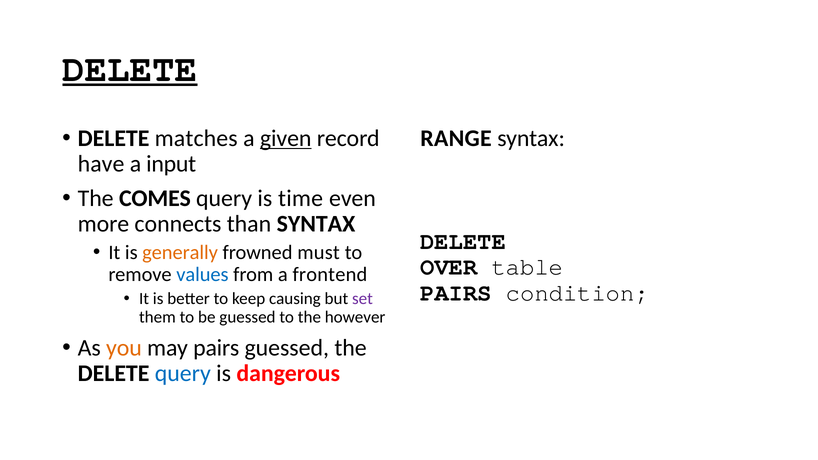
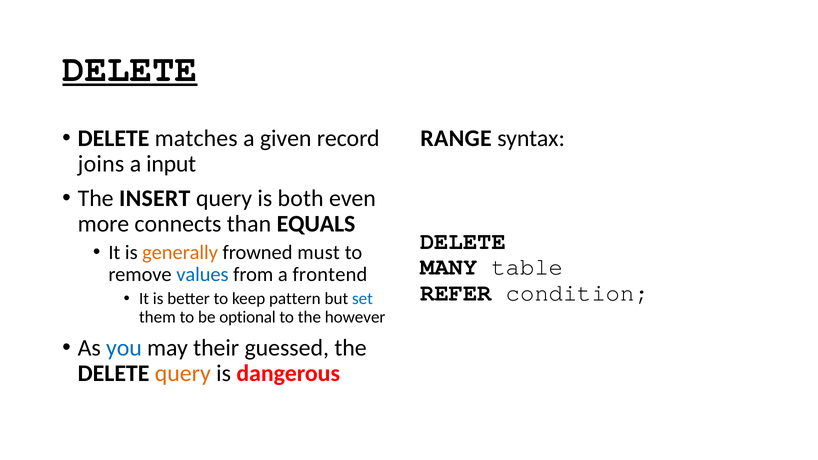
given underline: present -> none
have: have -> joins
COMES: COMES -> INSERT
time: time -> both
than SYNTAX: SYNTAX -> EQUALS
OVER: OVER -> MANY
PAIRS at (456, 293): PAIRS -> REFER
causing: causing -> pattern
set colour: purple -> blue
be guessed: guessed -> optional
you colour: orange -> blue
may pairs: pairs -> their
query at (183, 374) colour: blue -> orange
